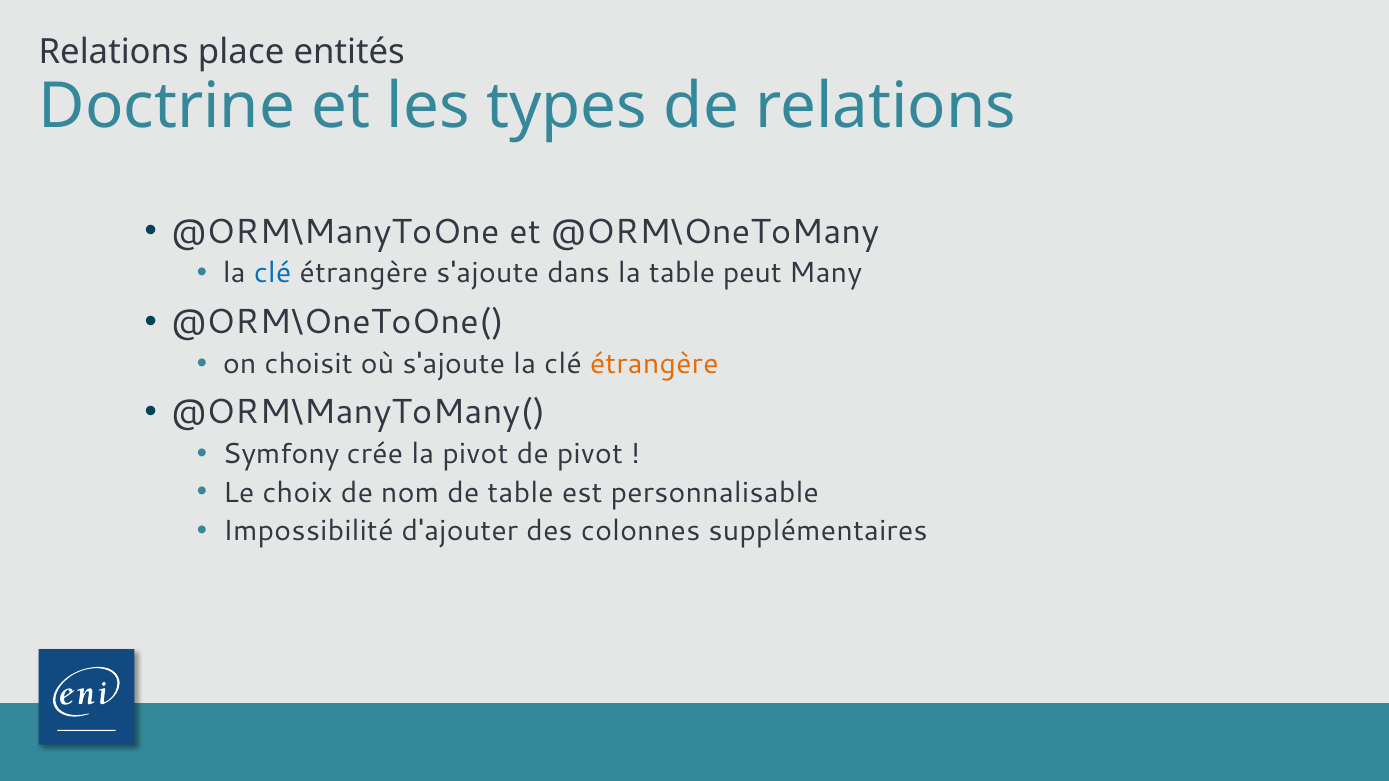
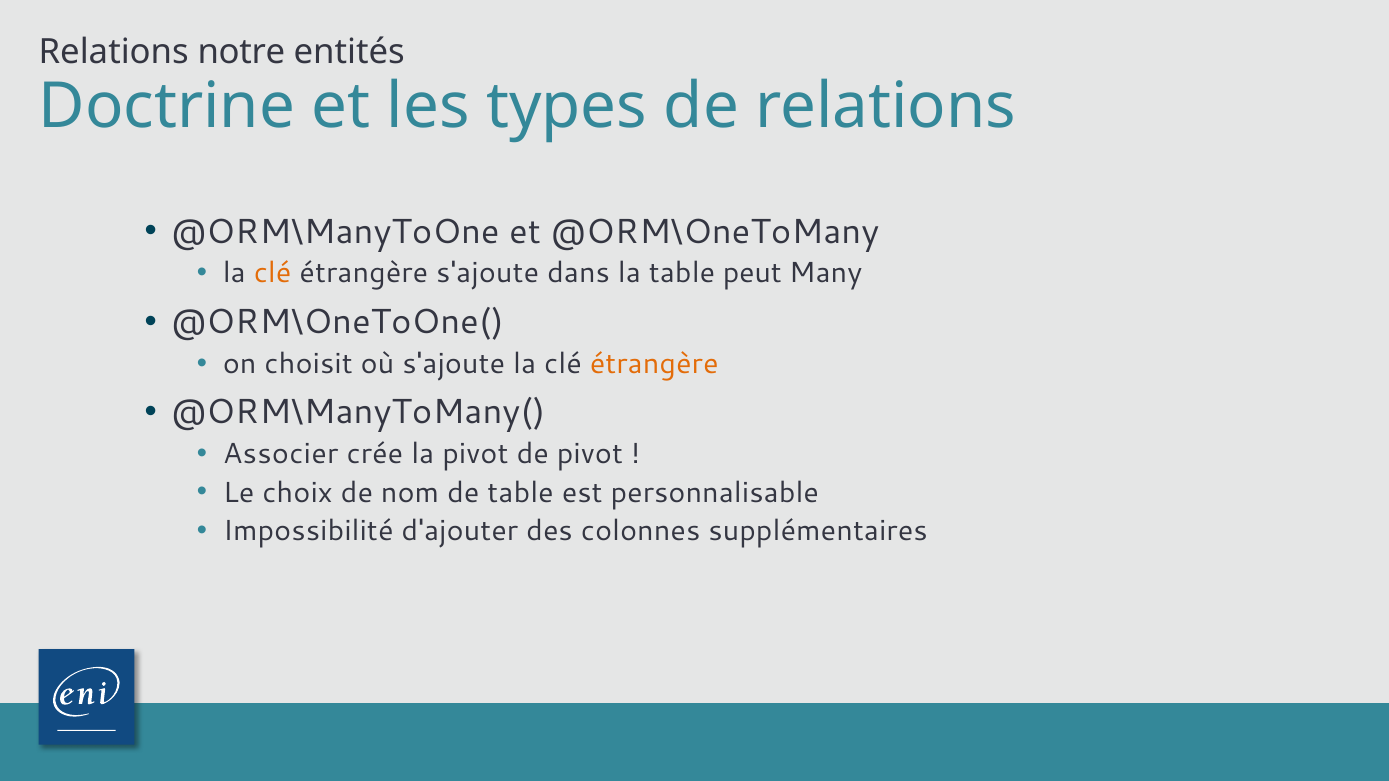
place: place -> notre
clé at (273, 273) colour: blue -> orange
Symfony: Symfony -> Associer
